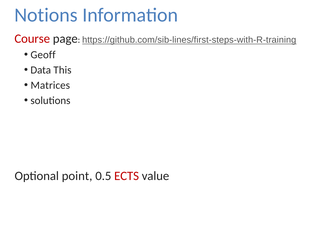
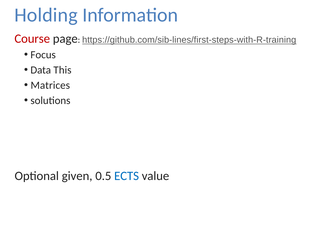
Notions: Notions -> Holding
Geoff: Geoff -> Focus
point: point -> given
ECTS colour: red -> blue
